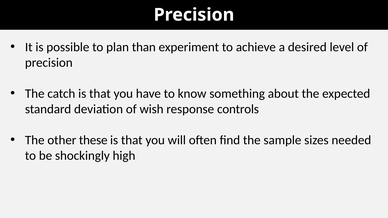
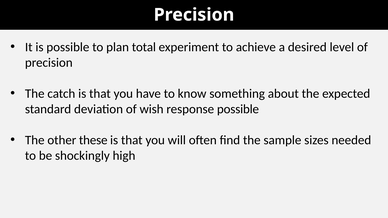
than: than -> total
response controls: controls -> possible
